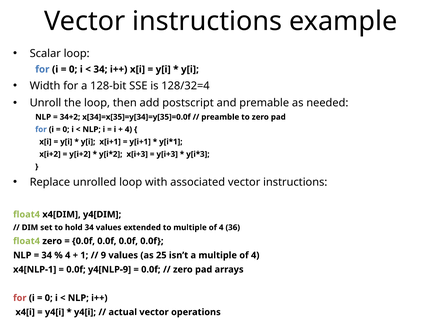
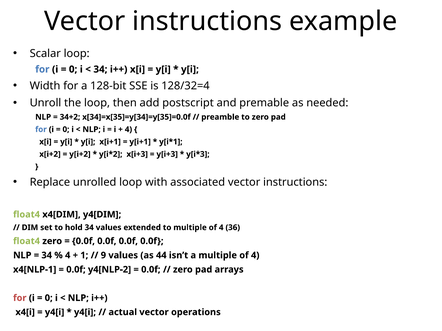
25: 25 -> 44
y4[NLP-9: y4[NLP-9 -> y4[NLP-2
